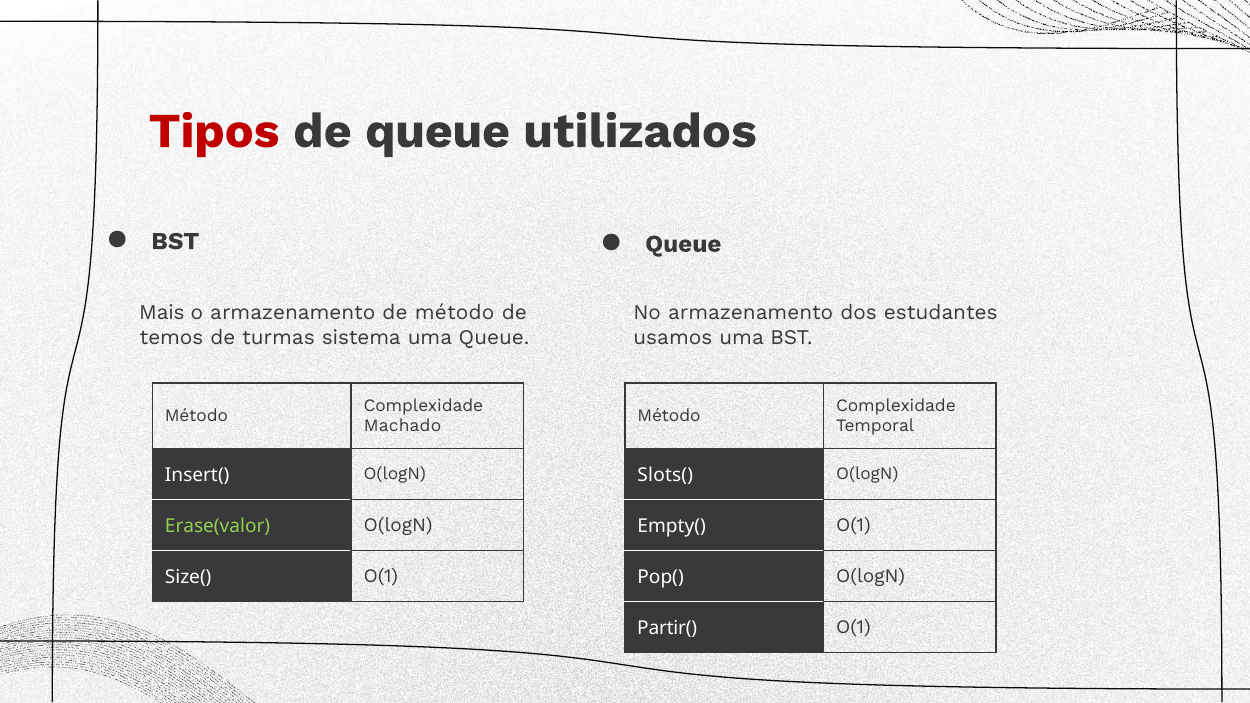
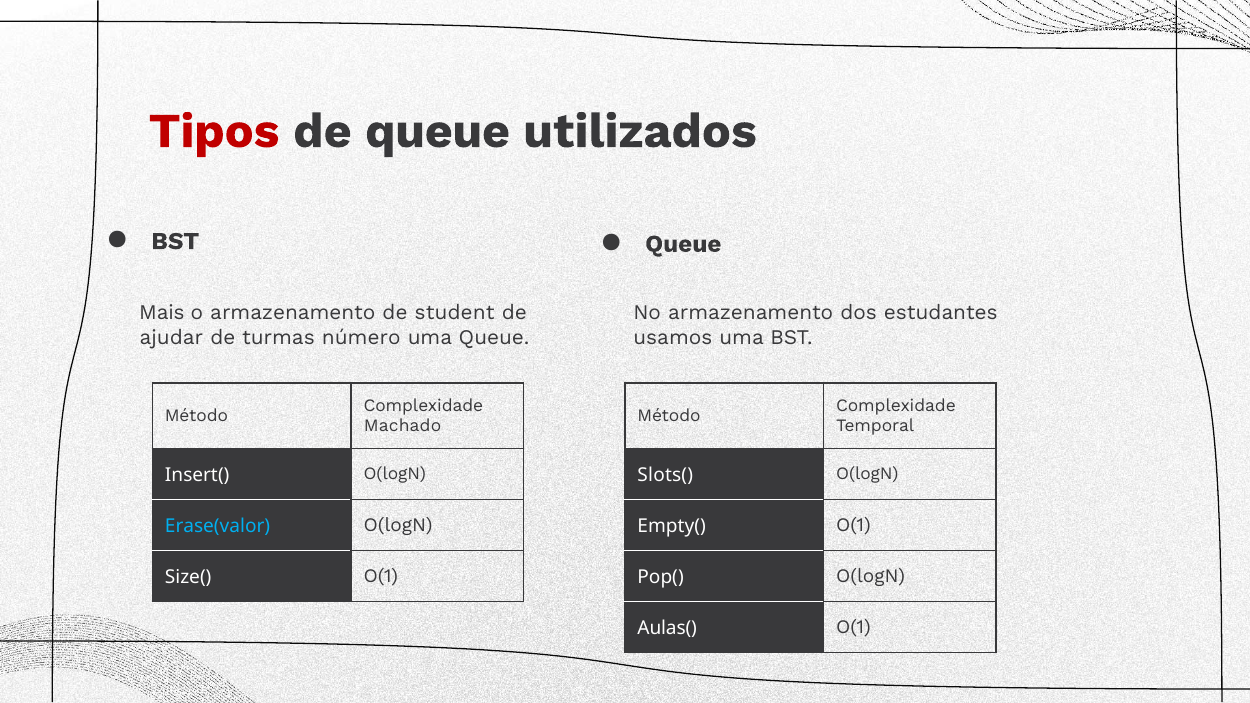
de método: método -> student
temos: temos -> ajudar
sistema: sistema -> número
Erase(valor colour: light green -> light blue
Partir(: Partir( -> Aulas(
